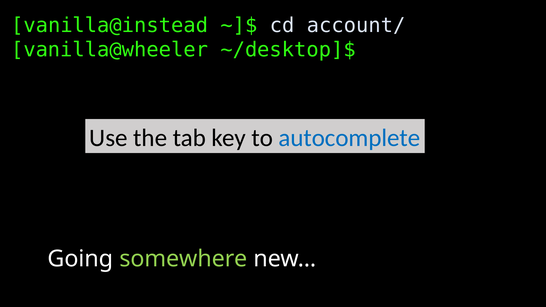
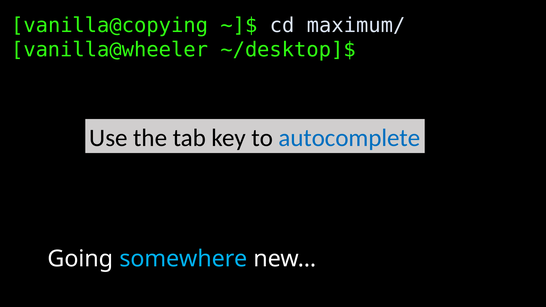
vanilla@instead: vanilla@instead -> vanilla@copying
account/: account/ -> maximum/
somewhere colour: light green -> light blue
